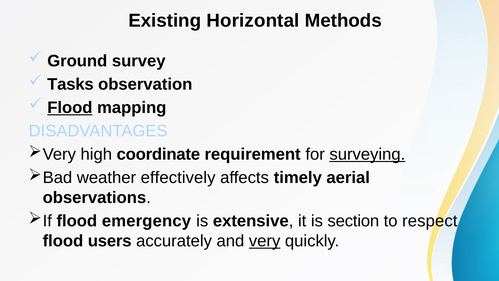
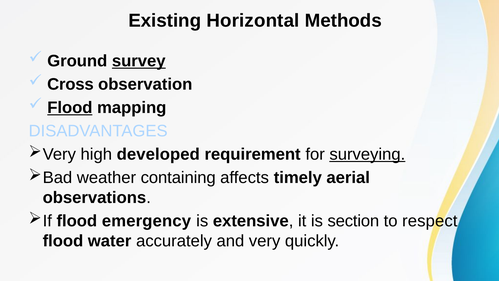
survey underline: none -> present
Tasks: Tasks -> Cross
coordinate: coordinate -> developed
effectively: effectively -> containing
users: users -> water
very underline: present -> none
